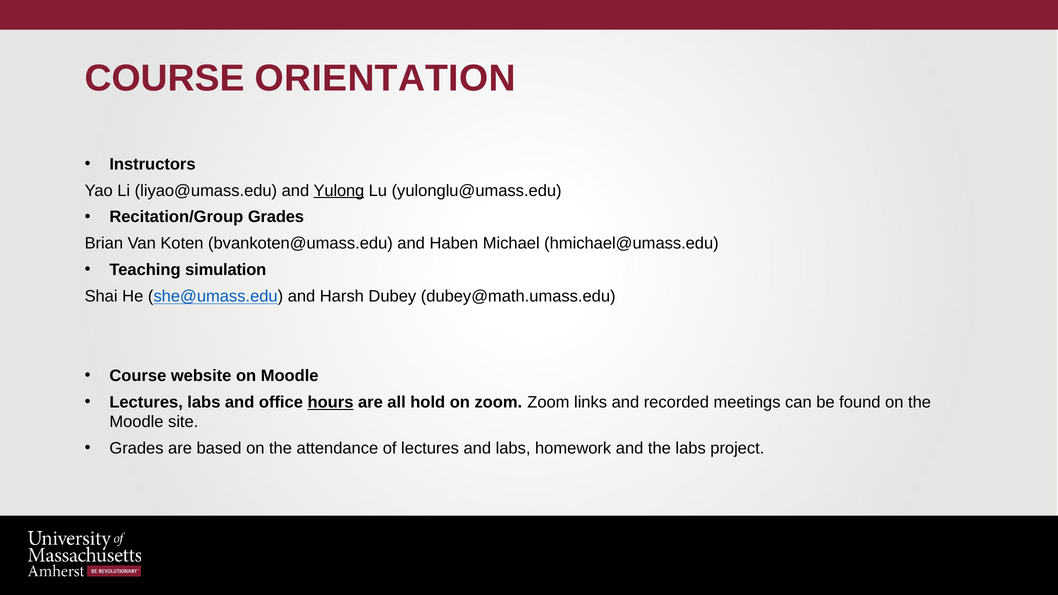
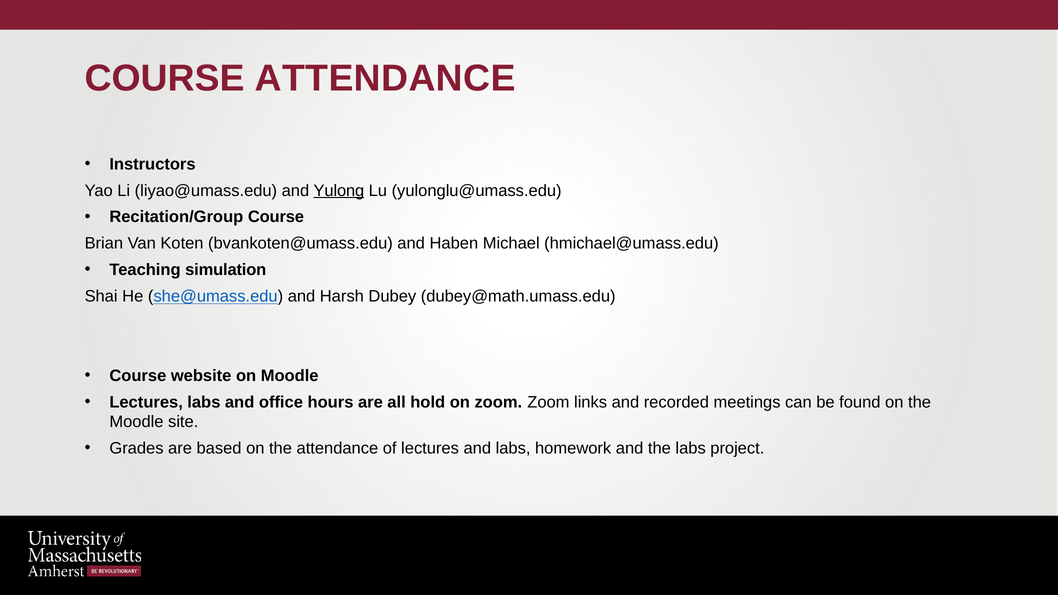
COURSE ORIENTATION: ORIENTATION -> ATTENDANCE
Recitation/Group Grades: Grades -> Course
hours underline: present -> none
